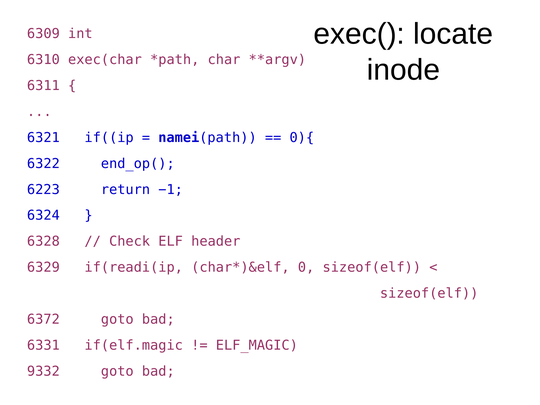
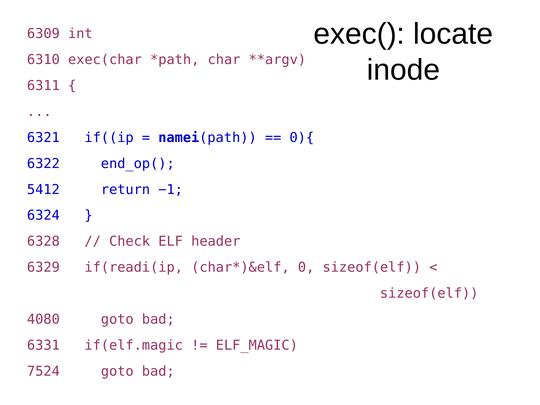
6223: 6223 -> 5412
6372: 6372 -> 4080
9332: 9332 -> 7524
